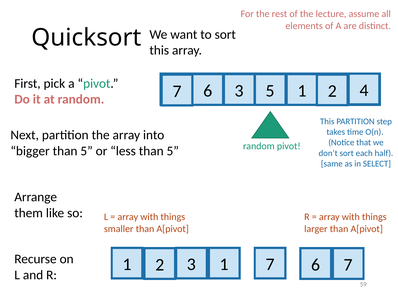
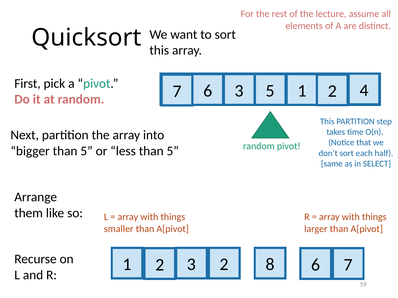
1 at (224, 265): 1 -> 2
3 7: 7 -> 8
